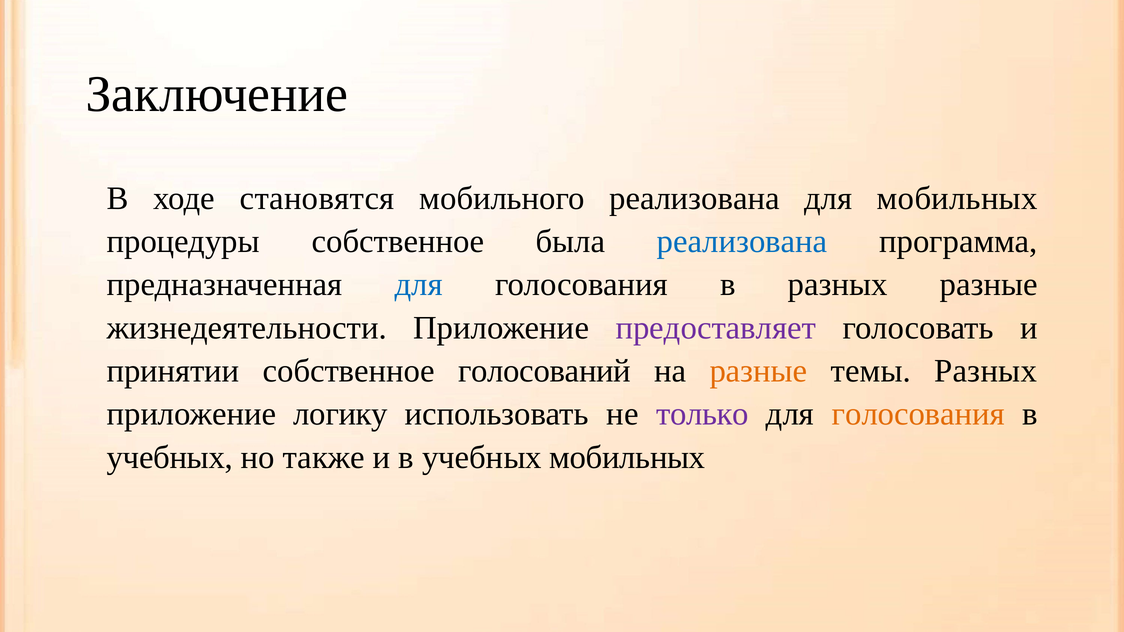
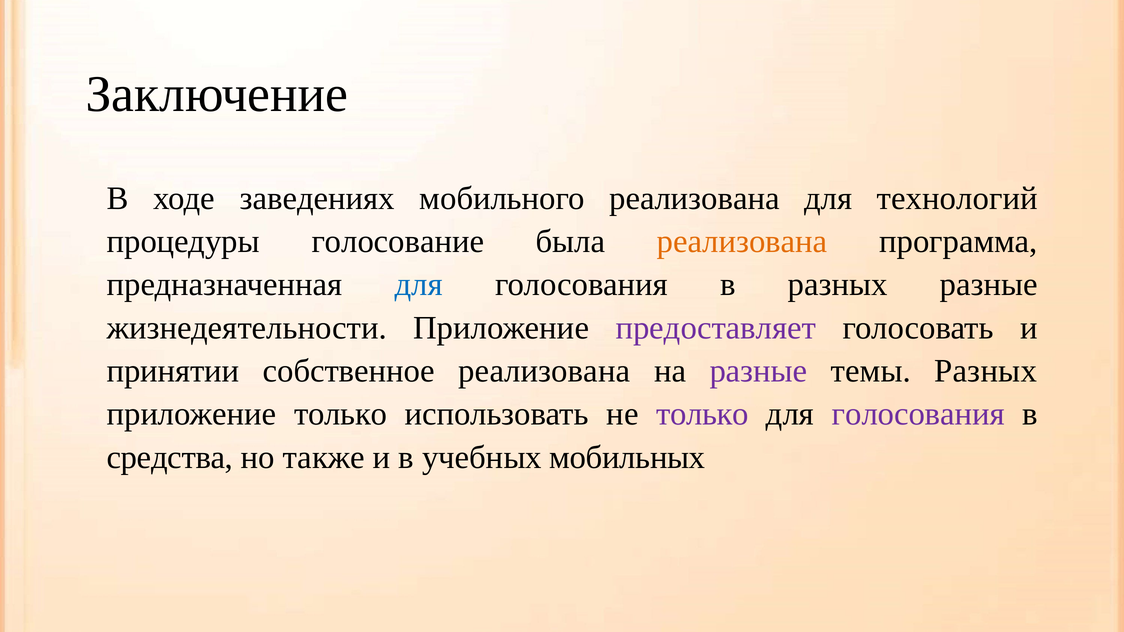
становятся: становятся -> заведениях
для мобильных: мобильных -> технологий
процедуры собственное: собственное -> голосование
реализована at (742, 242) colour: blue -> orange
собственное голосований: голосований -> реализована
разные at (759, 371) colour: orange -> purple
приложение логику: логику -> только
голосования at (918, 414) colour: orange -> purple
учебных at (170, 457): учебных -> средства
